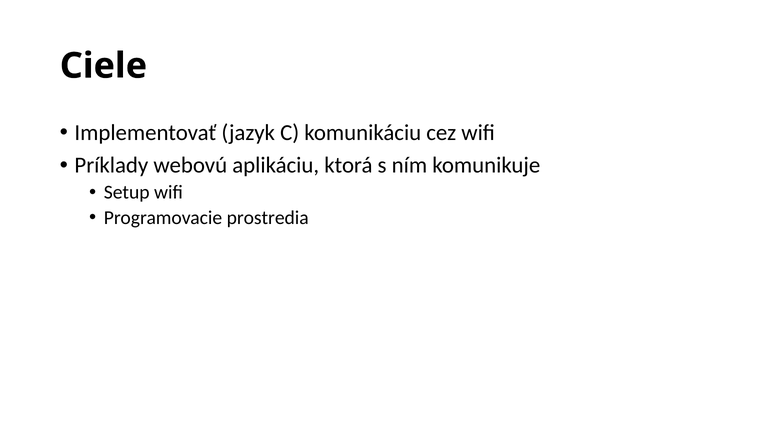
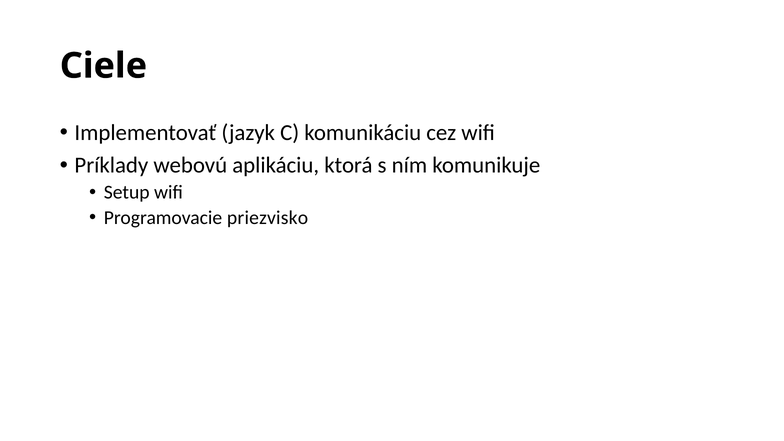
prostredia: prostredia -> priezvisko
